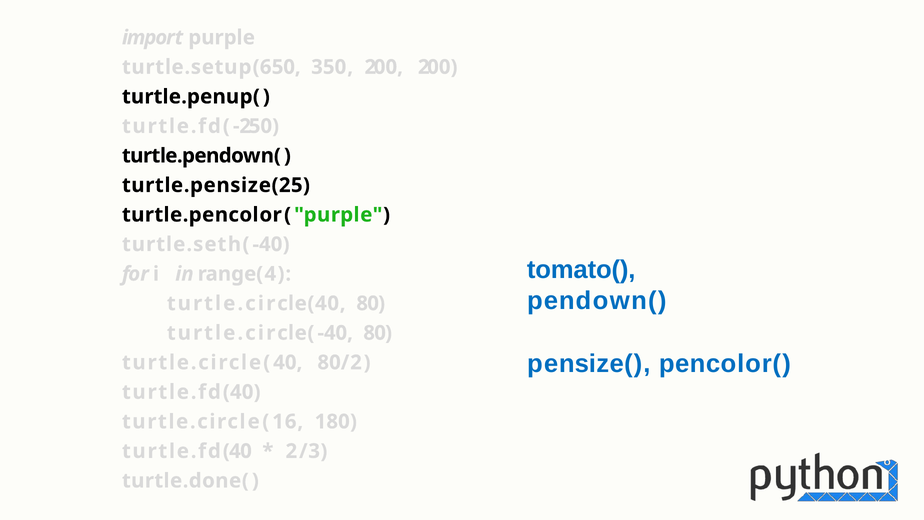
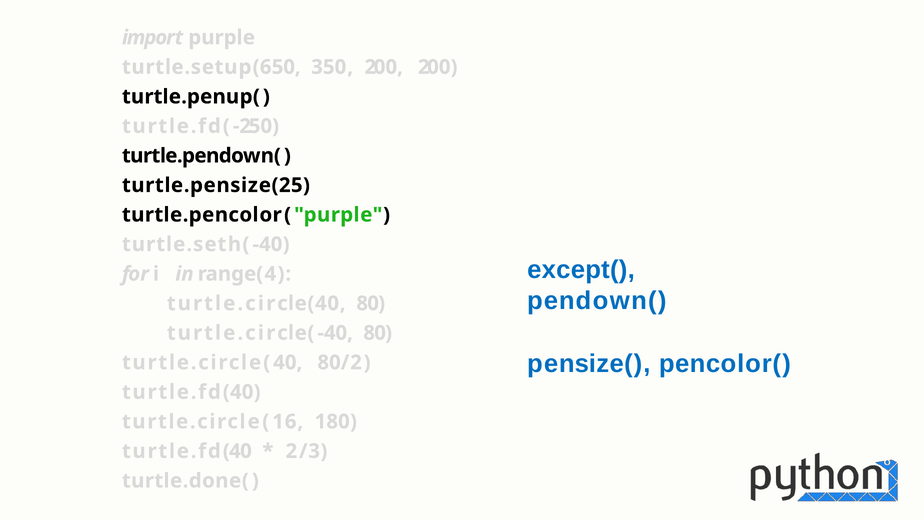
tomato(: tomato( -> except(
